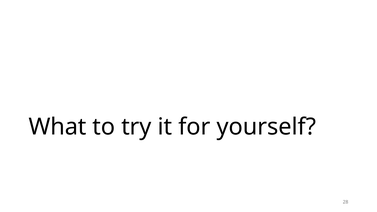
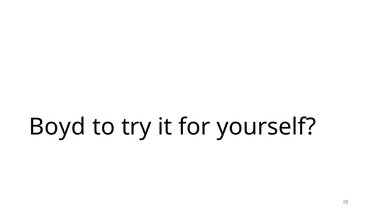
What: What -> Boyd
